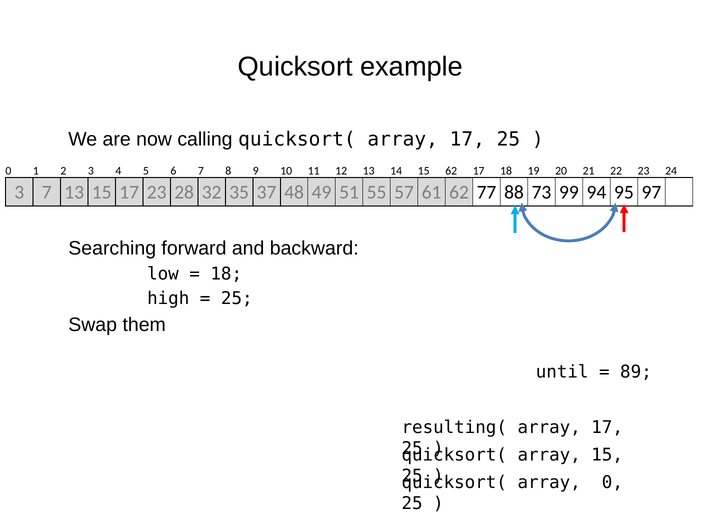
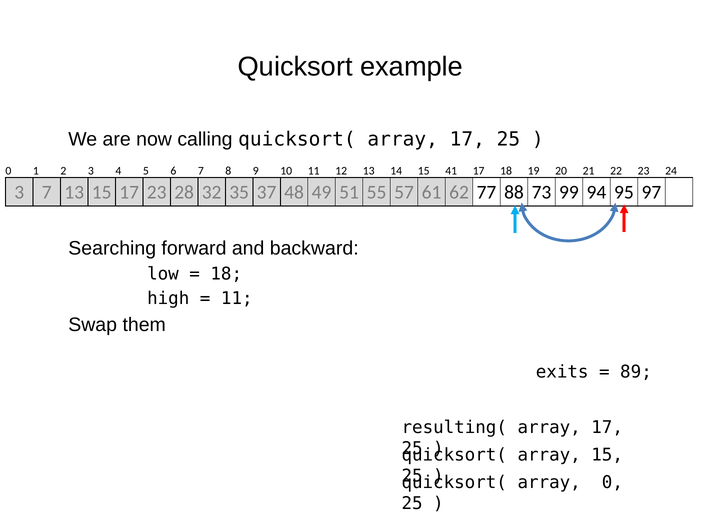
15 62: 62 -> 41
25 at (237, 298): 25 -> 11
until: until -> exits
